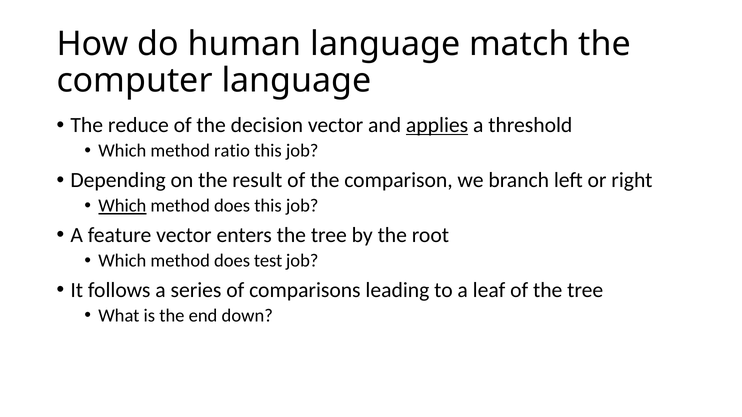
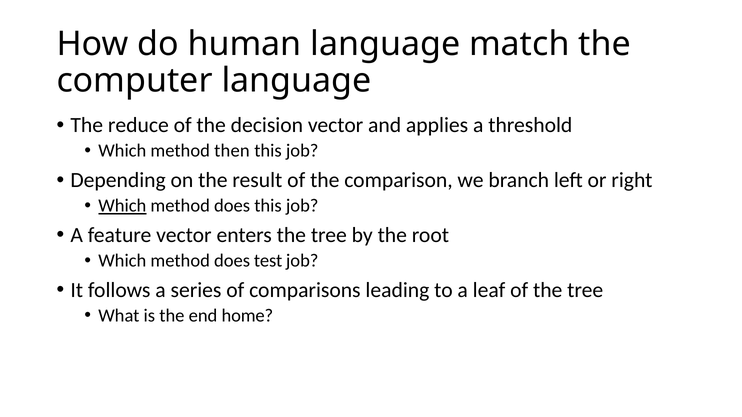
applies underline: present -> none
ratio: ratio -> then
down: down -> home
